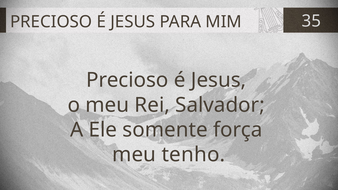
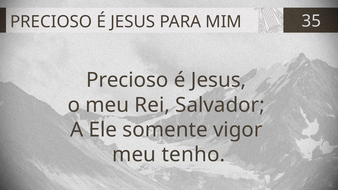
força: força -> vigor
